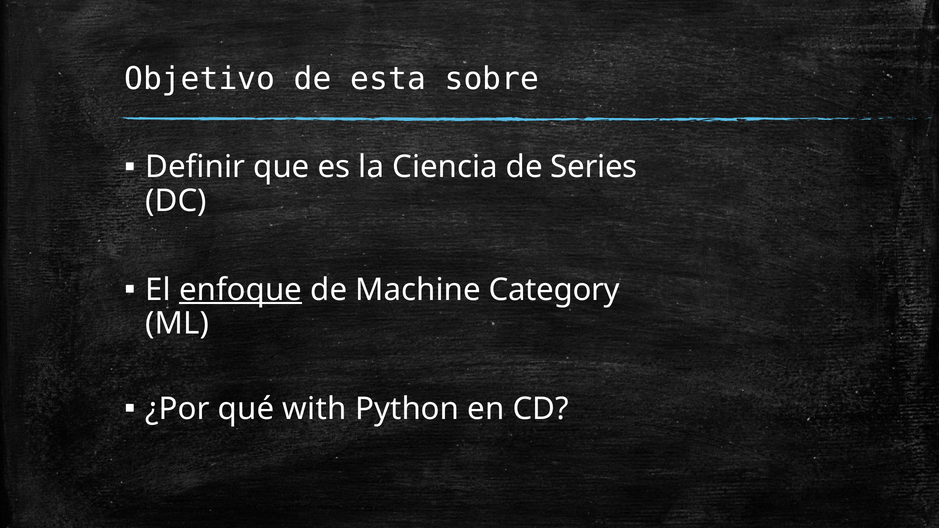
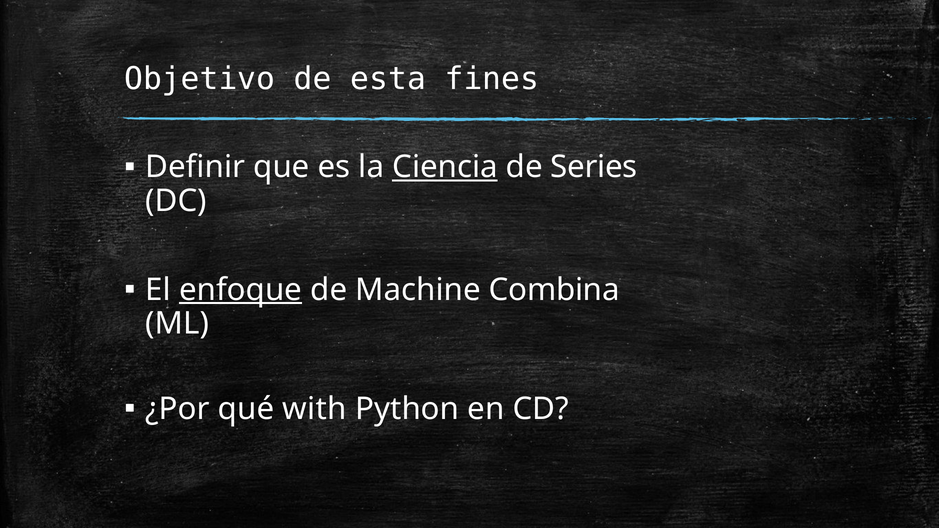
sobre: sobre -> fines
Ciencia underline: none -> present
Category: Category -> Combina
